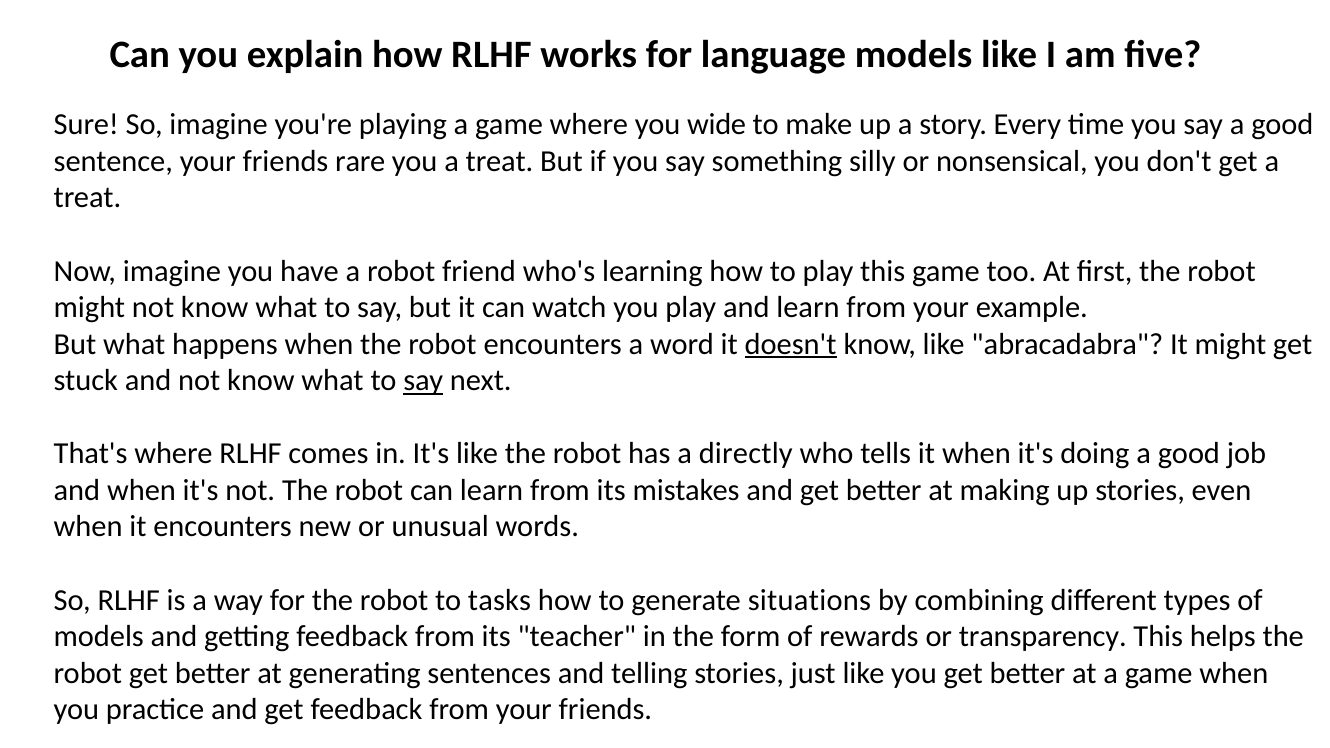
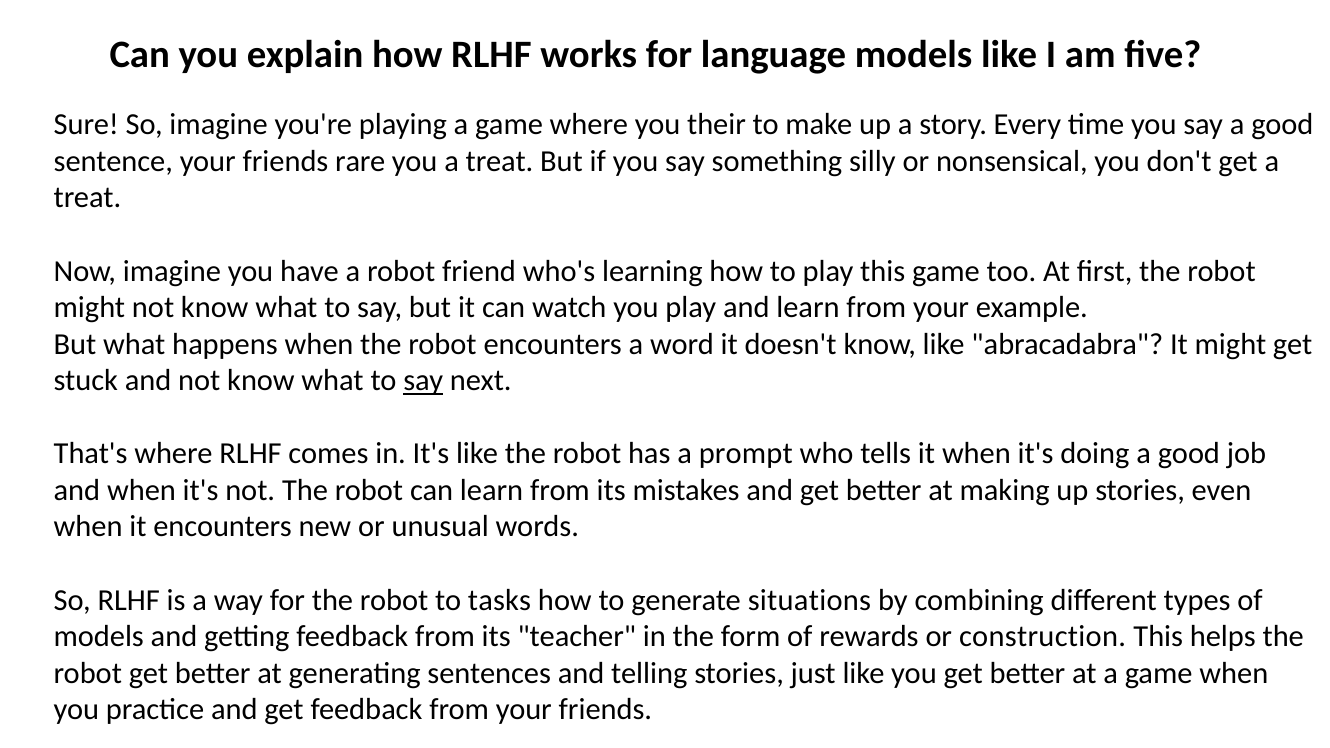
wide: wide -> their
doesn't underline: present -> none
directly: directly -> prompt
transparency: transparency -> construction
